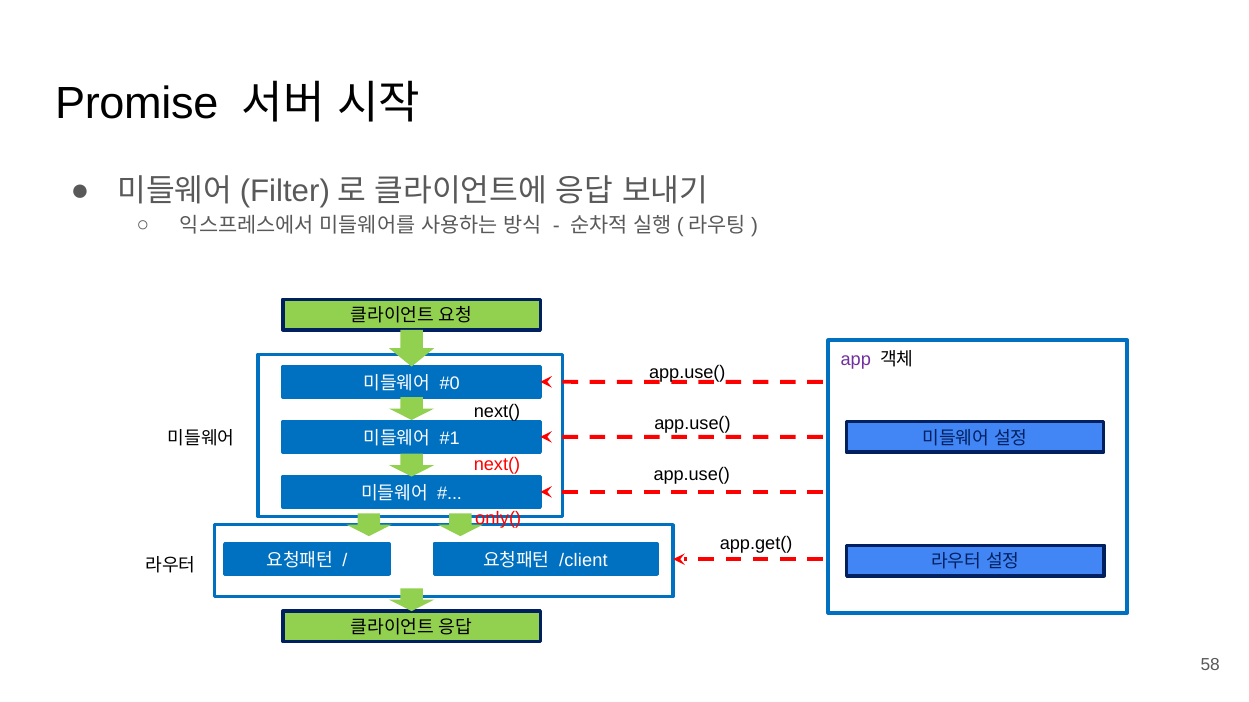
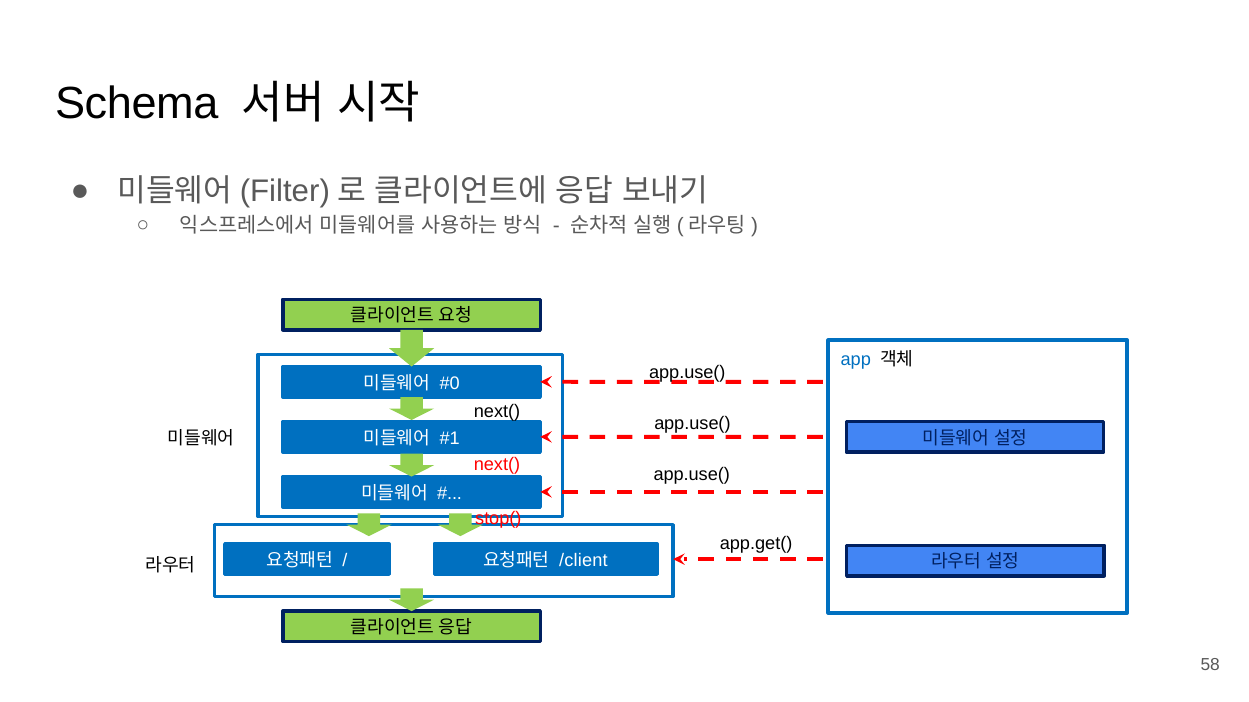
Promise: Promise -> Schema
app colour: purple -> blue
only(: only( -> stop(
